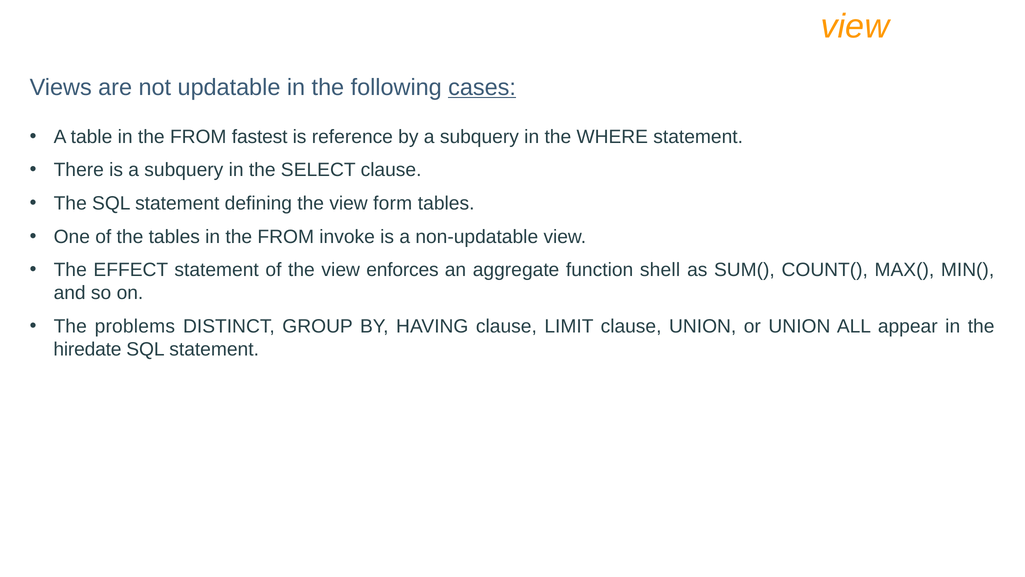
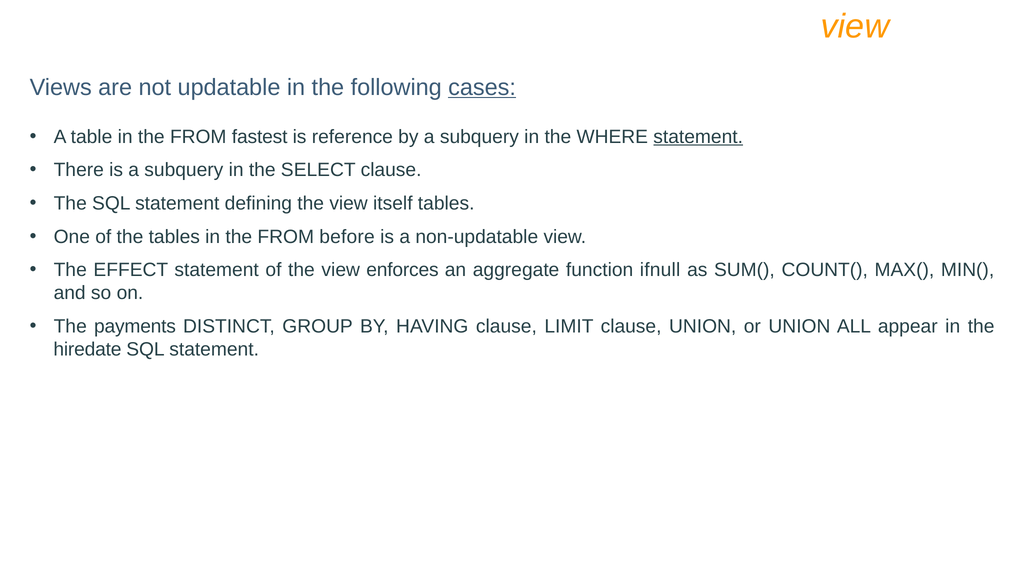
statement at (698, 137) underline: none -> present
form: form -> itself
invoke: invoke -> before
shell: shell -> ifnull
problems: problems -> payments
